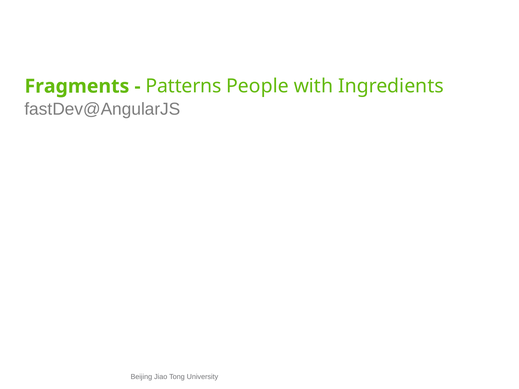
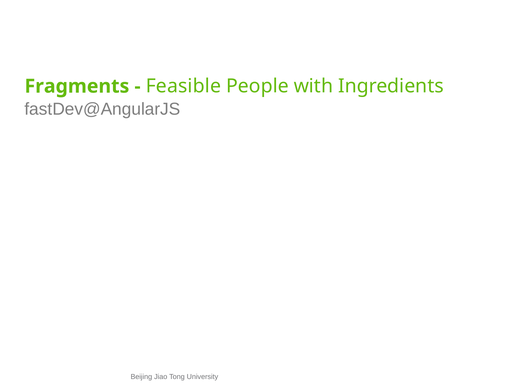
Patterns: Patterns -> Feasible
